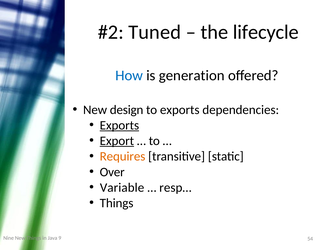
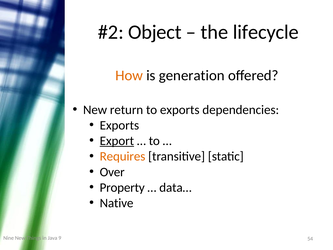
Tuned: Tuned -> Object
How colour: blue -> orange
design: design -> return
Exports at (119, 125) underline: present -> none
Variable: Variable -> Property
resp…: resp… -> data…
Things at (117, 203): Things -> Native
